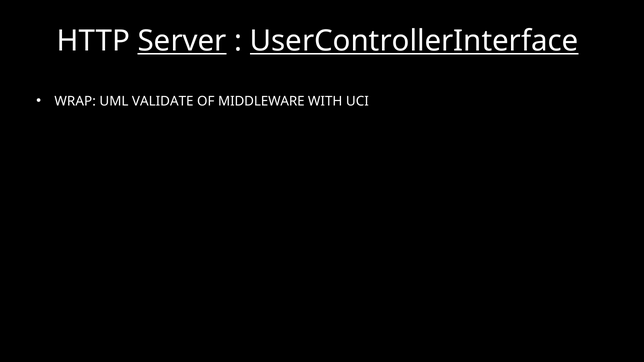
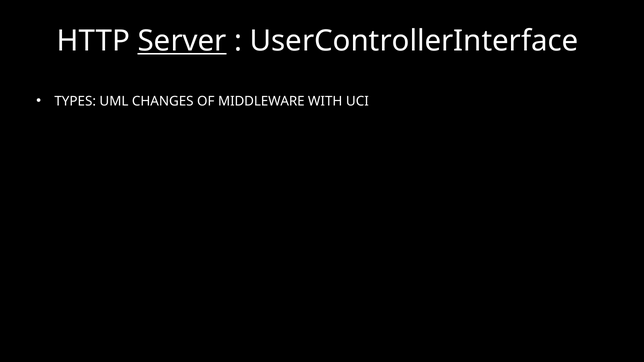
UserControllerInterface underline: present -> none
WRAP: WRAP -> TYPES
VALIDATE: VALIDATE -> CHANGES
